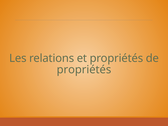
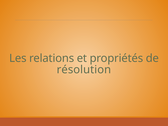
propriétés at (84, 70): propriétés -> résolution
